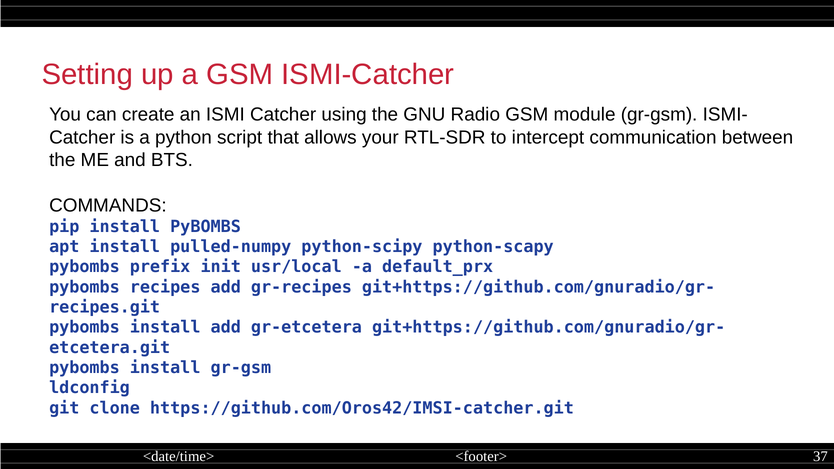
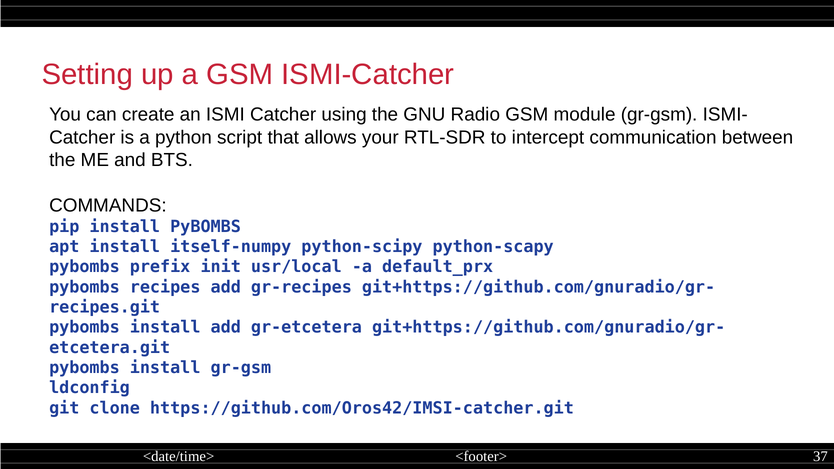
pulled-numpy: pulled-numpy -> itself-numpy
